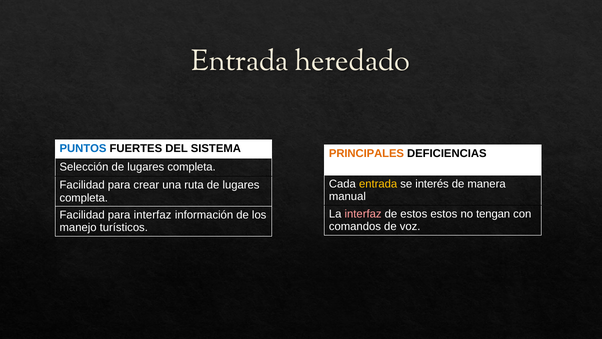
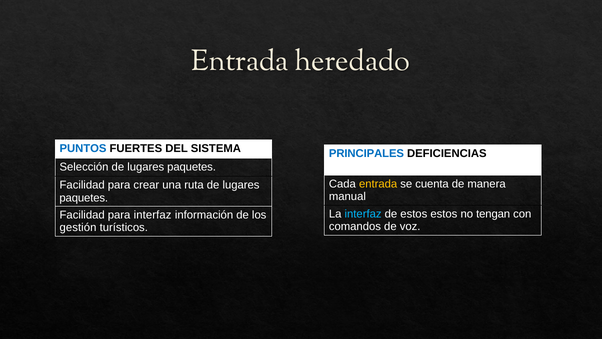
PRINCIPALES colour: orange -> blue
Selección de lugares completa: completa -> paquetes
interés: interés -> cuenta
completa at (84, 198): completa -> paquetes
interfaz at (363, 214) colour: pink -> light blue
manejo: manejo -> gestión
